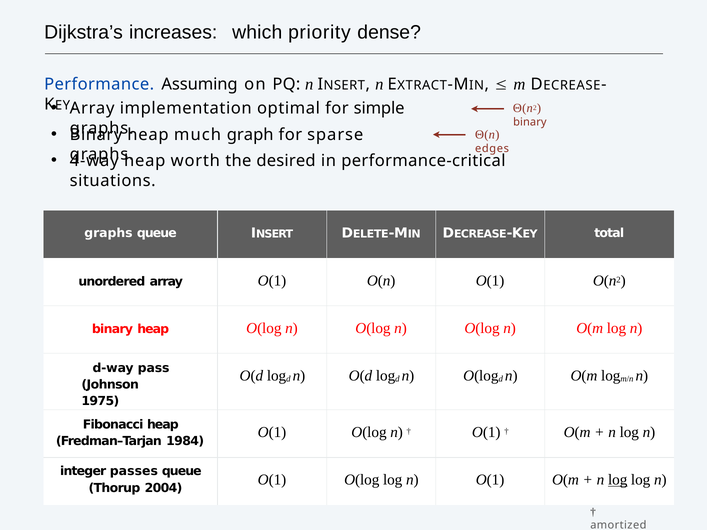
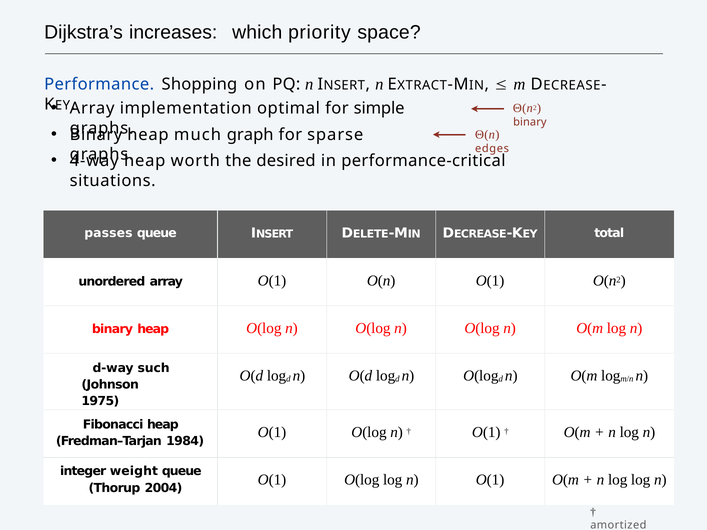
dense: dense -> space
Assuming: Assuming -> Shopping
graphs at (108, 233): graphs -> passes
pass: pass -> such
passes: passes -> weight
log at (618, 480) underline: present -> none
